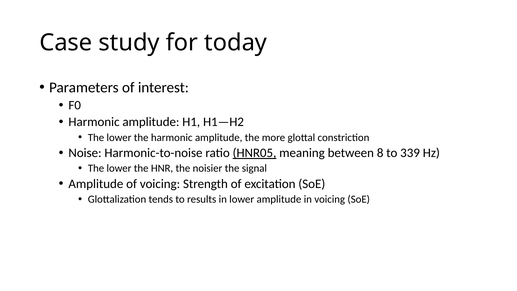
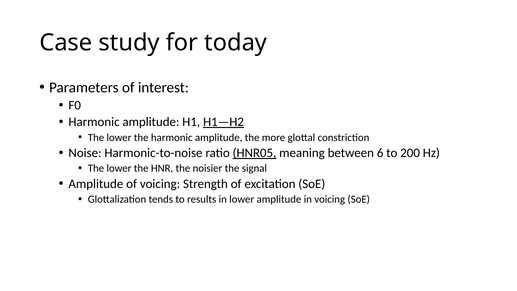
H1—H2 underline: none -> present
8: 8 -> 6
339: 339 -> 200
